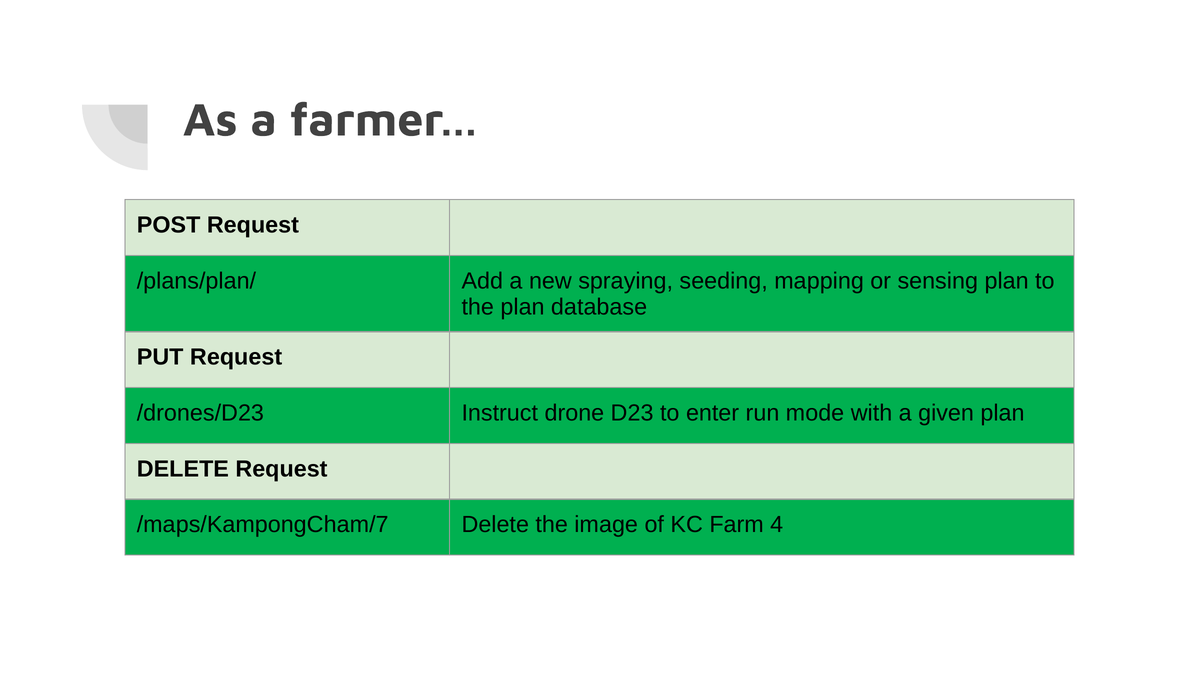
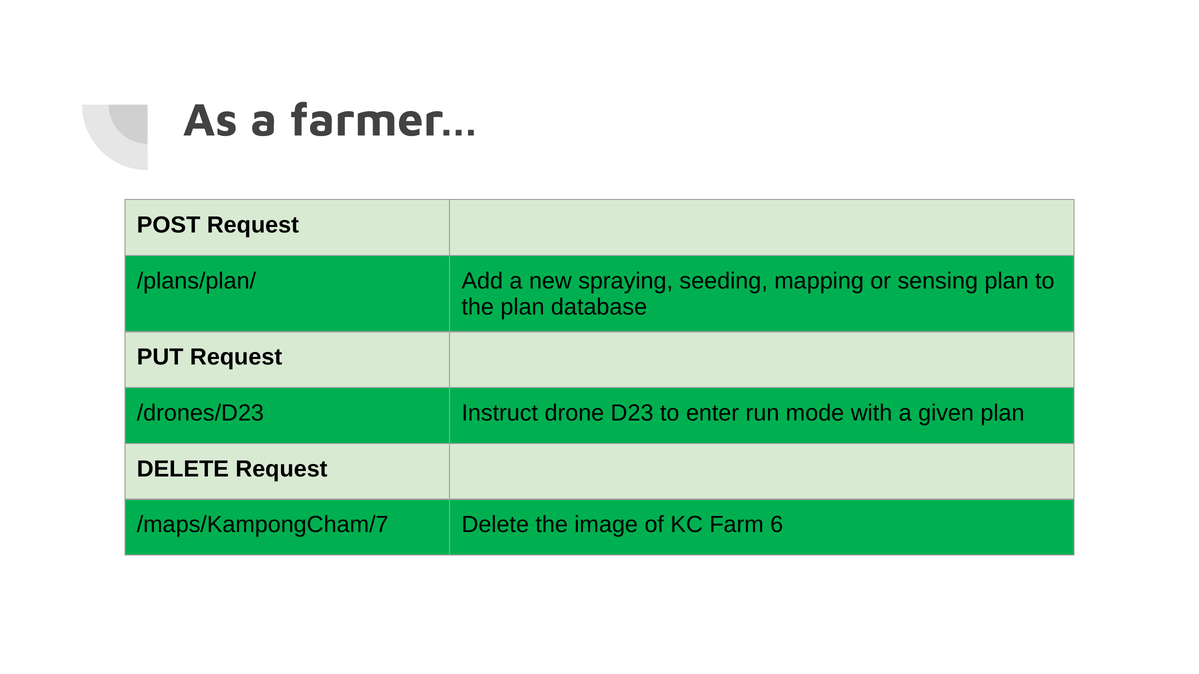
4: 4 -> 6
